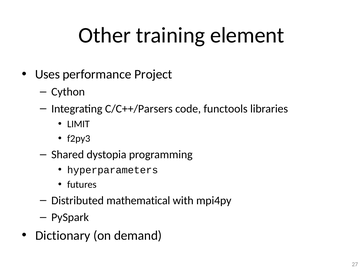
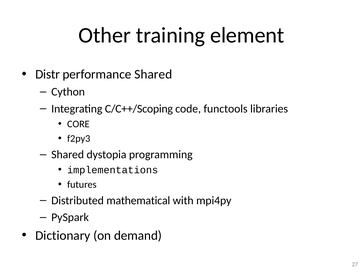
Uses: Uses -> Distr
performance Project: Project -> Shared
C/C++/Parsers: C/C++/Parsers -> C/C++/Scoping
LIMIT: LIMIT -> CORE
hyperparameters: hyperparameters -> implementations
